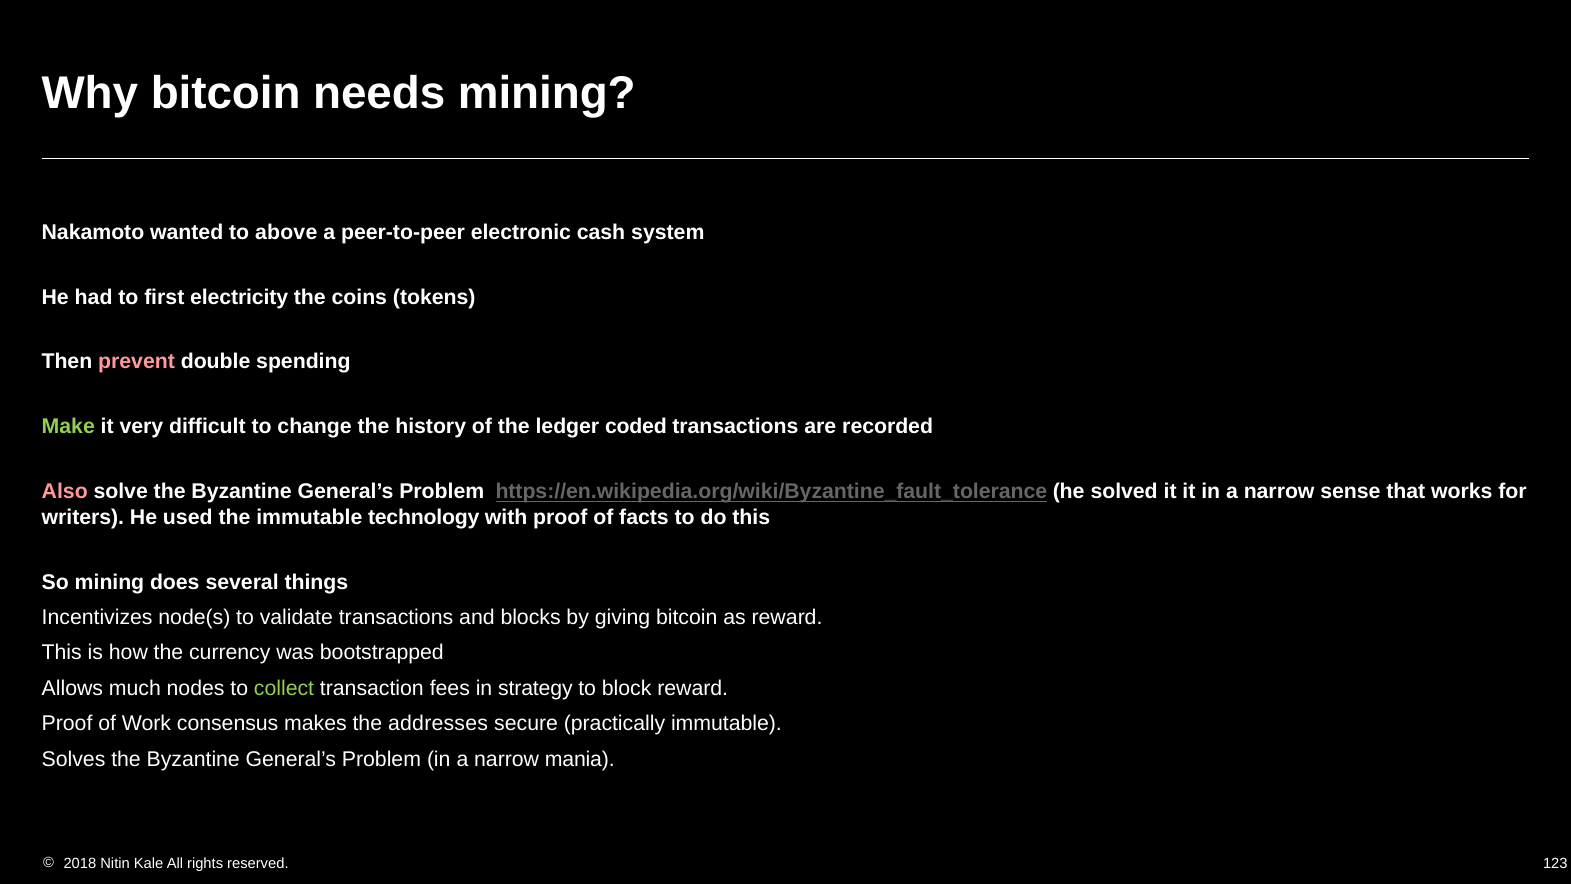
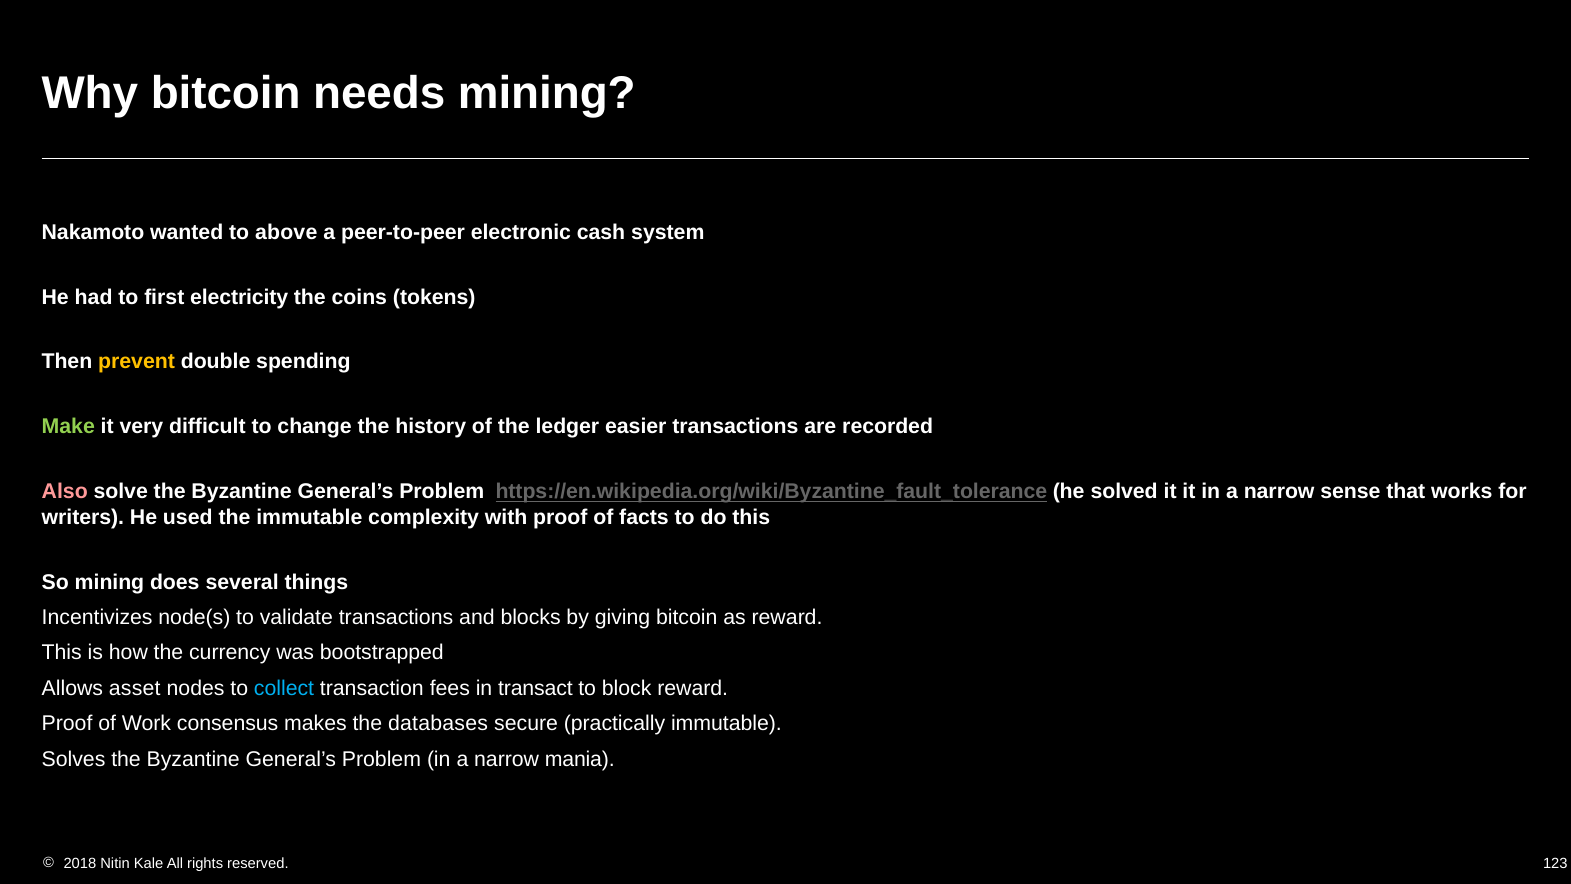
prevent colour: pink -> yellow
coded: coded -> easier
technology: technology -> complexity
much: much -> asset
collect colour: light green -> light blue
strategy: strategy -> transact
addresses: addresses -> databases
